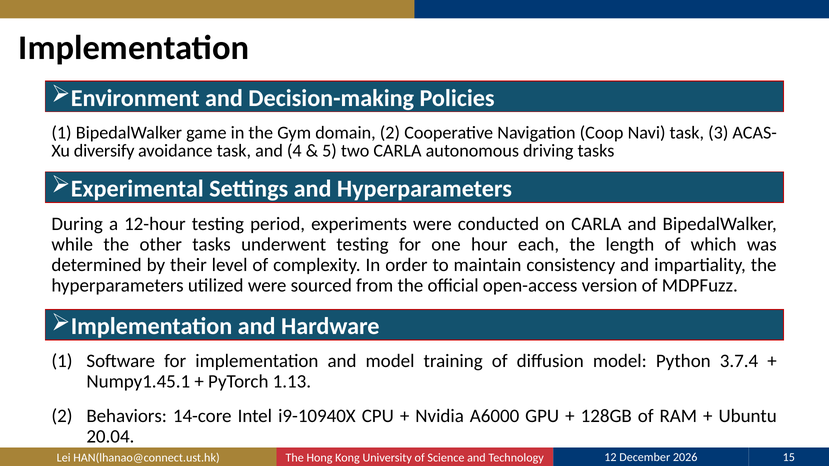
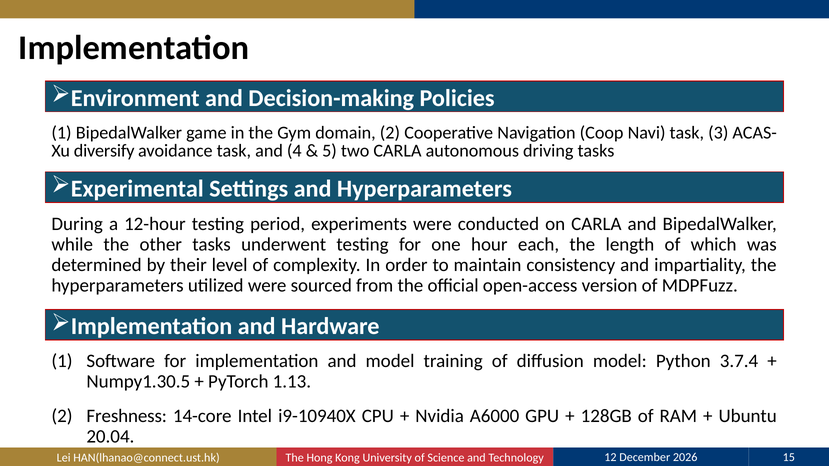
Numpy1.45.1: Numpy1.45.1 -> Numpy1.30.5
Behaviors: Behaviors -> Freshness
